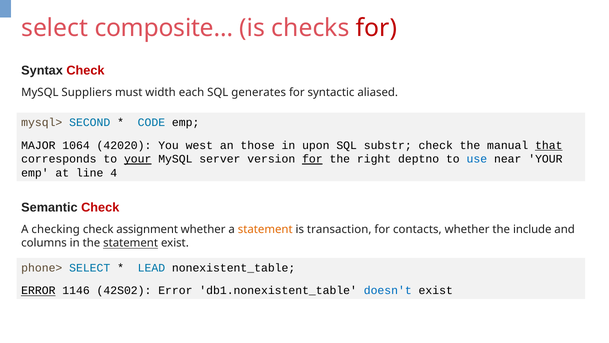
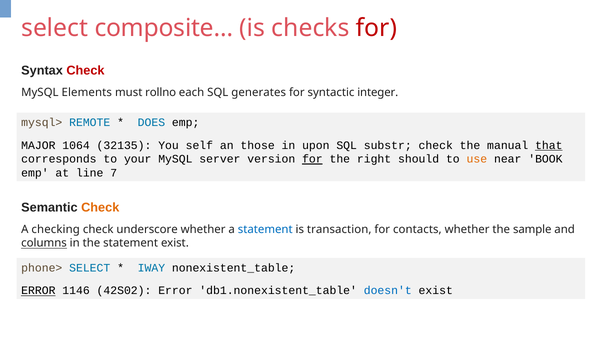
Suppliers: Suppliers -> Elements
width: width -> rollno
aliased: aliased -> integer
SECOND: SECOND -> REMOTE
CODE: CODE -> DOES
42020: 42020 -> 32135
west: west -> self
your at (138, 159) underline: present -> none
deptno: deptno -> should
use colour: blue -> orange
near YOUR: YOUR -> BOOK
4: 4 -> 7
Check at (100, 207) colour: red -> orange
assignment: assignment -> underscore
statement at (265, 229) colour: orange -> blue
include: include -> sample
columns underline: none -> present
statement at (131, 243) underline: present -> none
LEAD: LEAD -> IWAY
